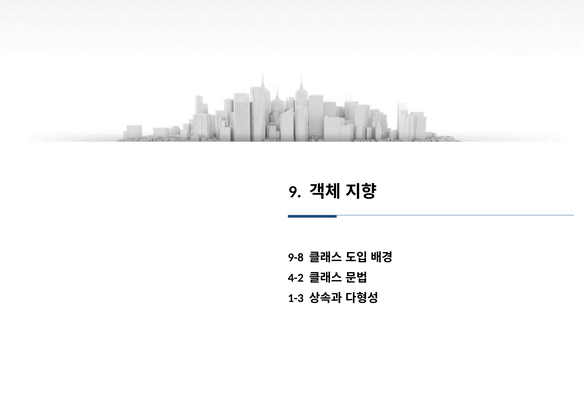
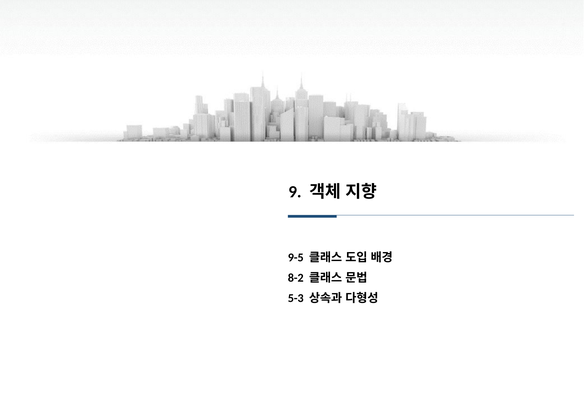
9-8: 9-8 -> 9-5
4-2: 4-2 -> 8-2
1-3: 1-3 -> 5-3
